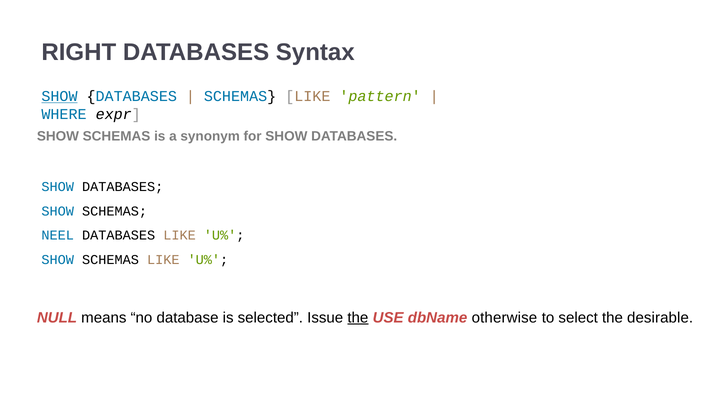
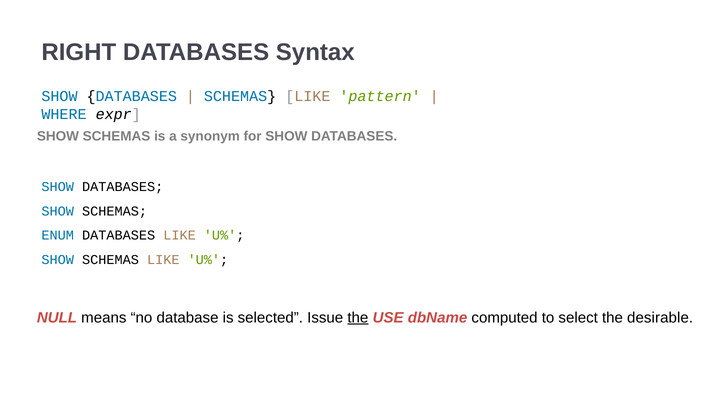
SHOW at (59, 96) underline: present -> none
NEEL: NEEL -> ENUM
otherwise: otherwise -> computed
